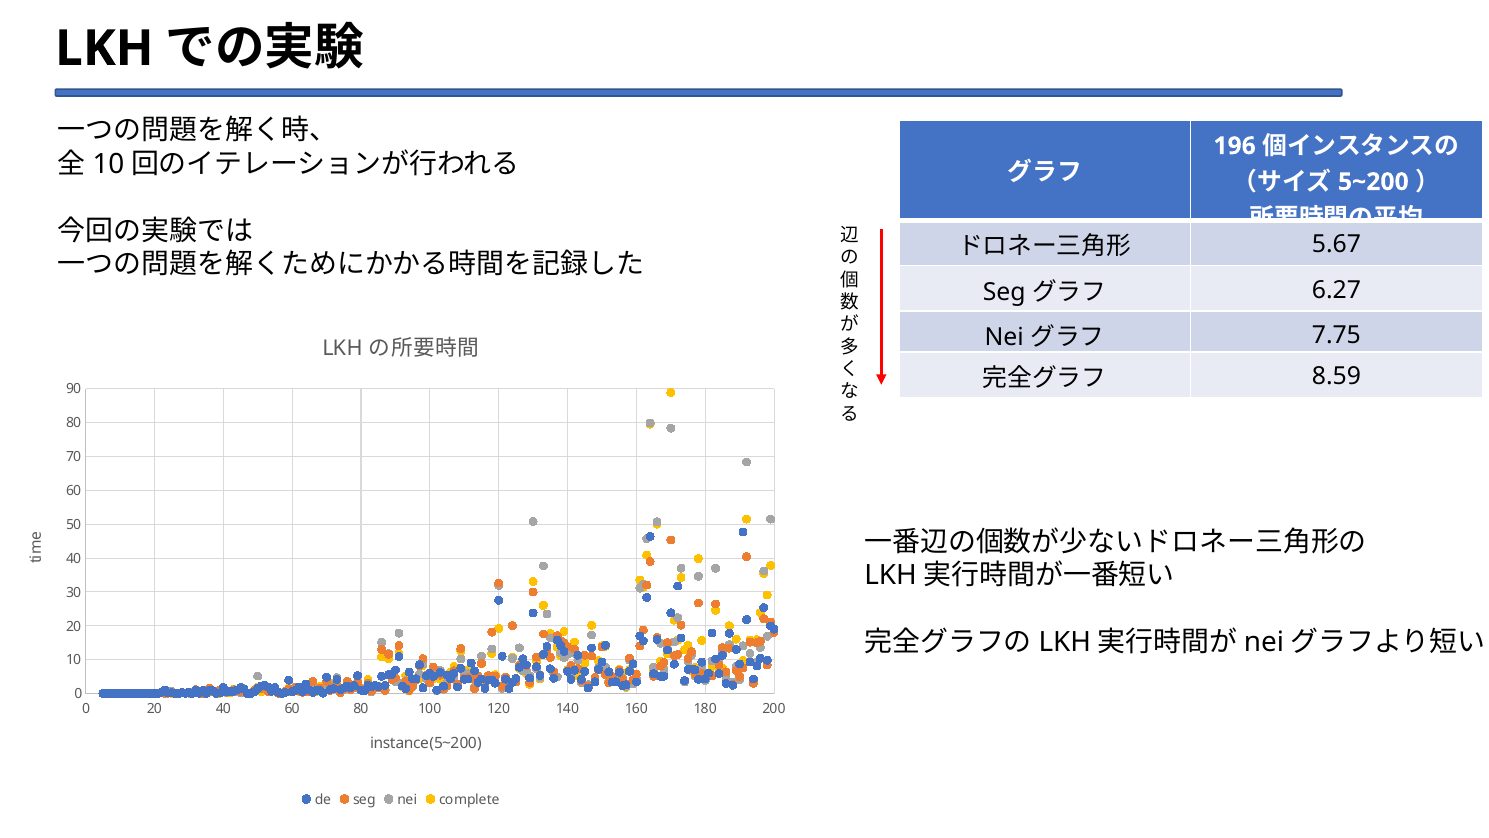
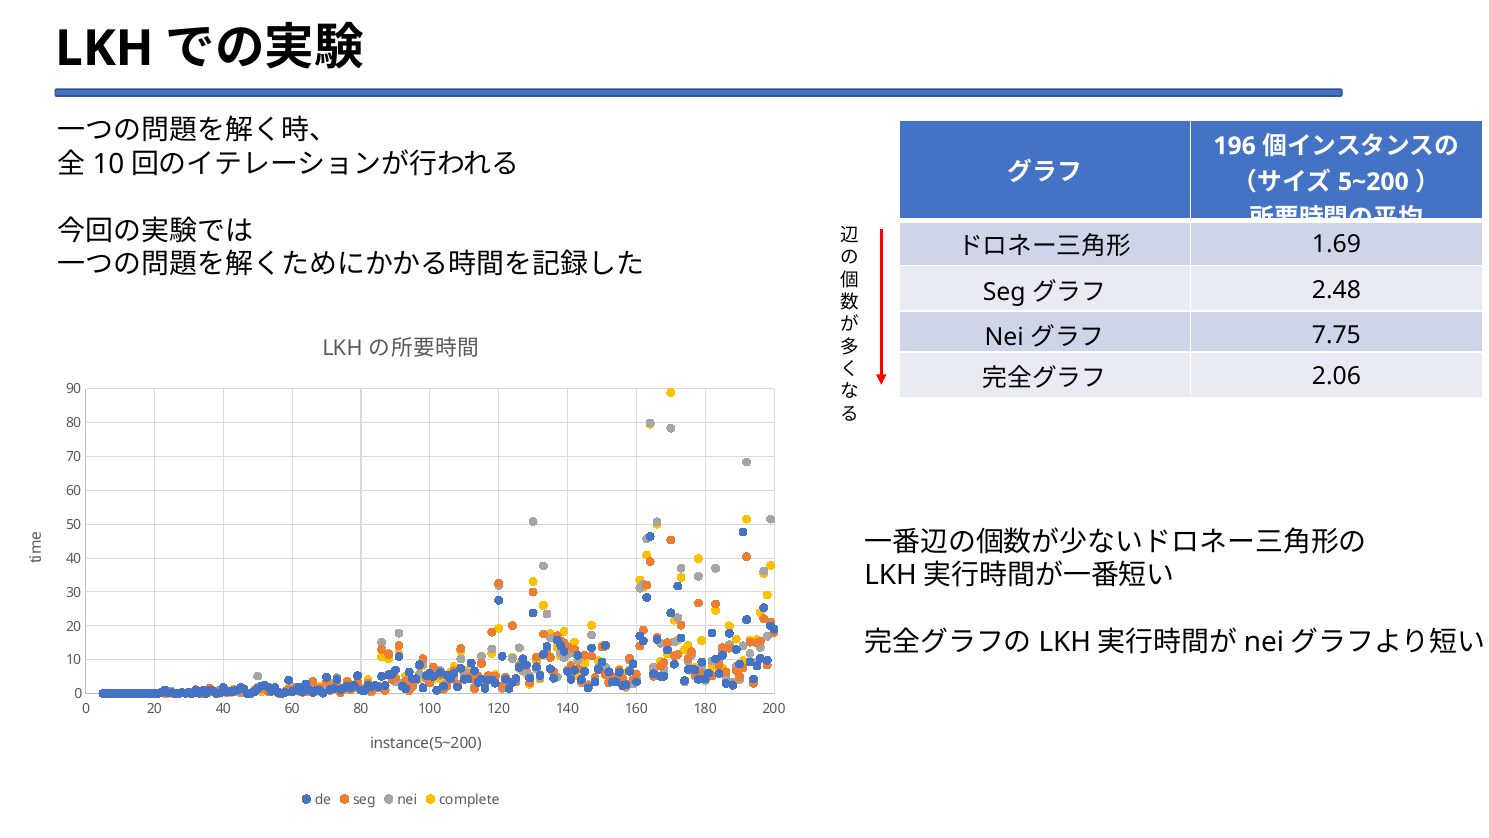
5.67: 5.67 -> 1.69
6.27: 6.27 -> 2.48
8.59: 8.59 -> 2.06
